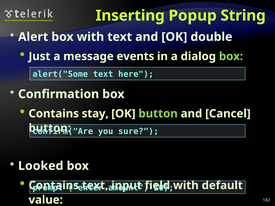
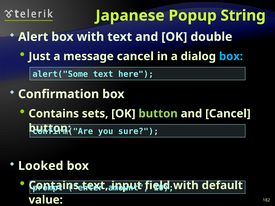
Inserting: Inserting -> Japanese
message events: events -> cancel
box at (231, 56) colour: light green -> light blue
stay: stay -> sets
